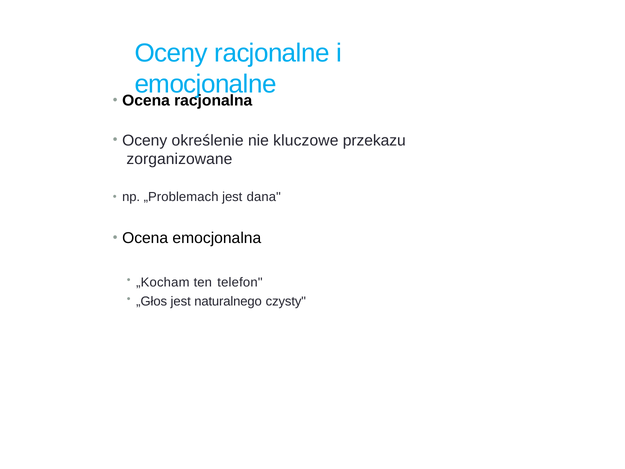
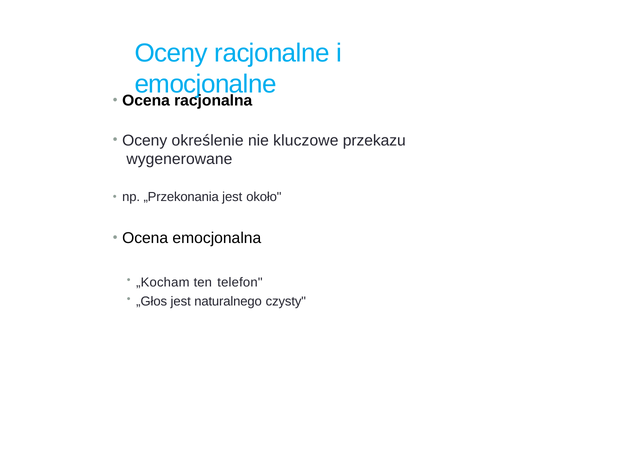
zorganizowane: zorganizowane -> wygenerowane
„Problemach: „Problemach -> „Przekonania
dana: dana -> około
